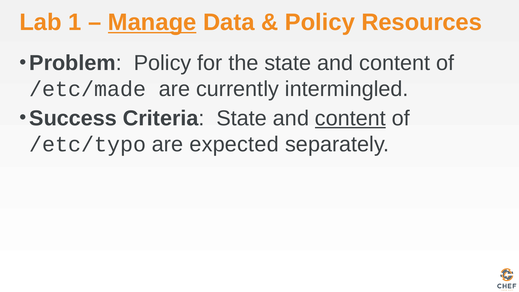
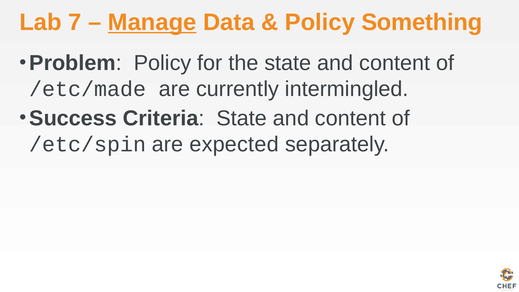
1: 1 -> 7
Resources: Resources -> Something
content at (350, 118) underline: present -> none
/etc/typo: /etc/typo -> /etc/spin
